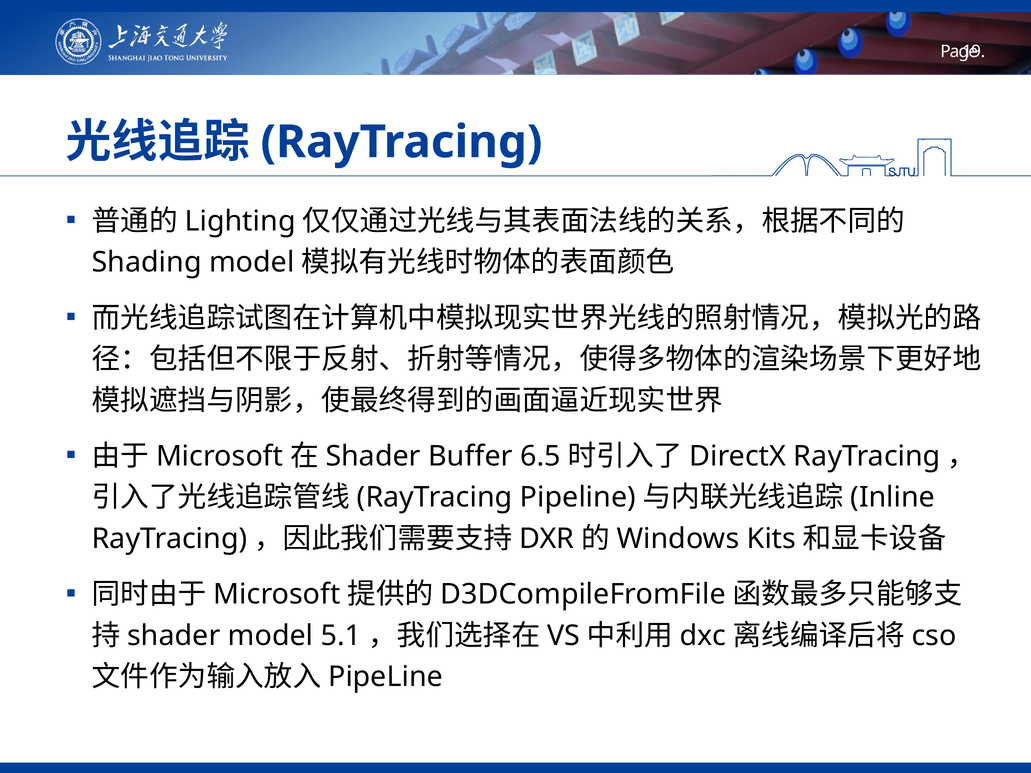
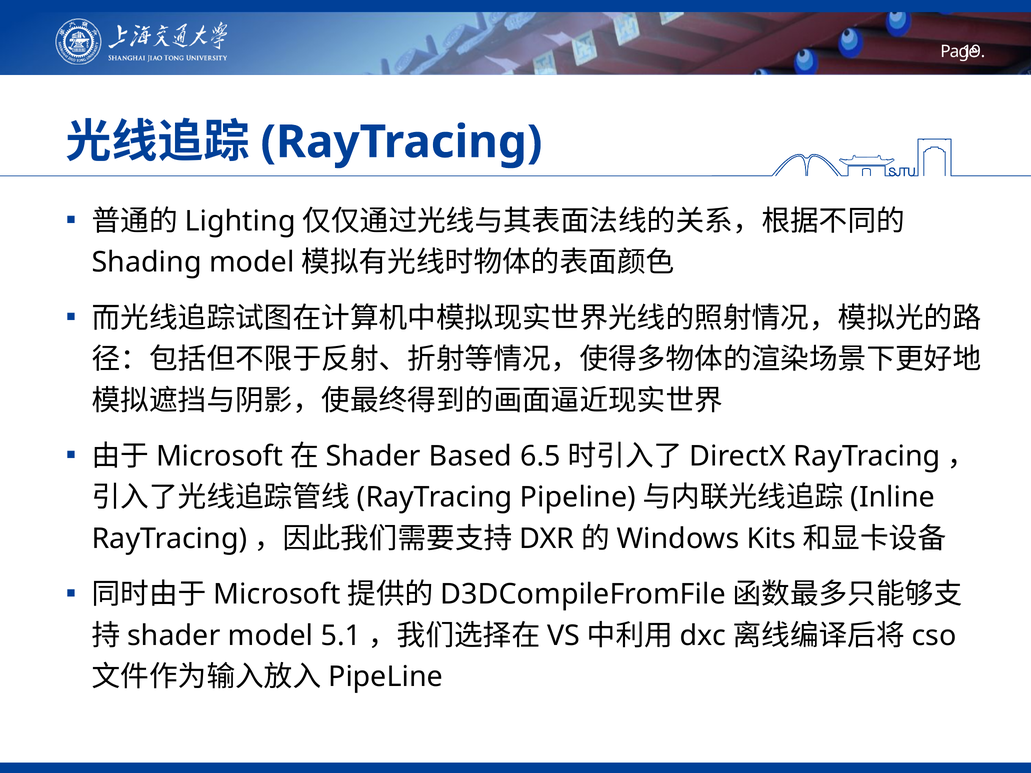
Buffer: Buffer -> Based
